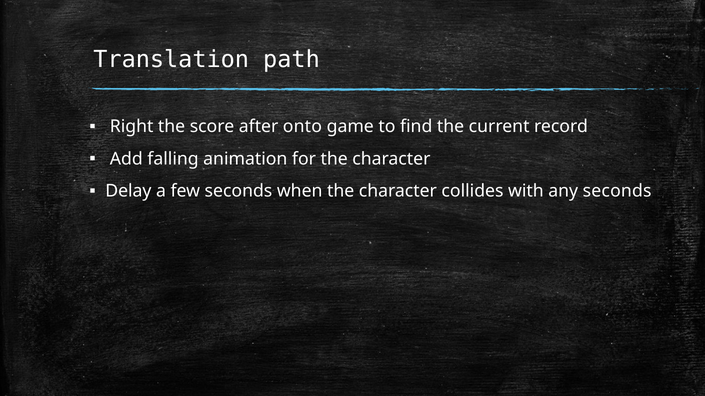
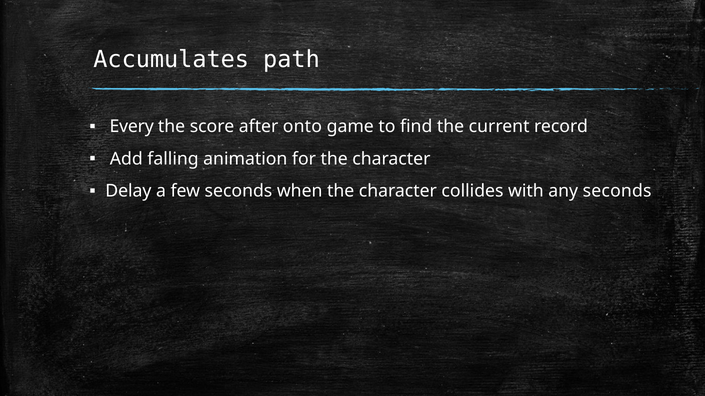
Translation: Translation -> Accumulates
Right: Right -> Every
